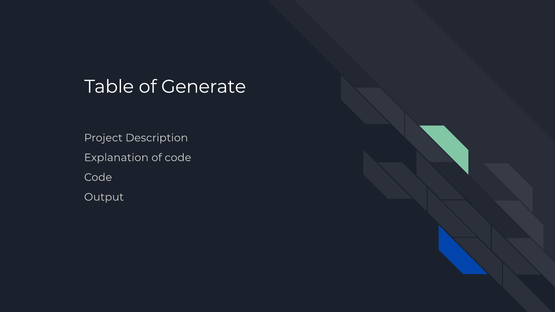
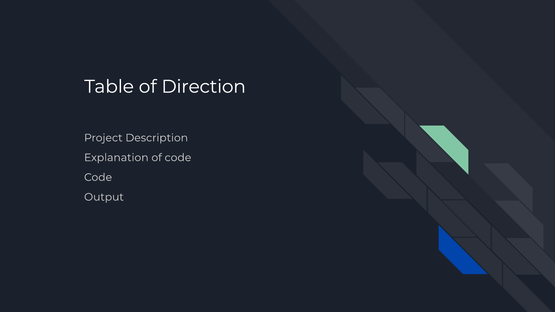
Generate: Generate -> Direction
